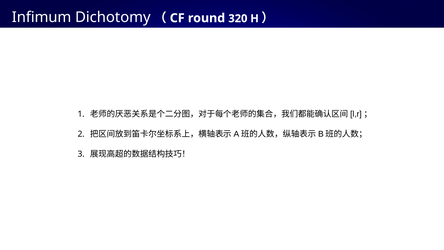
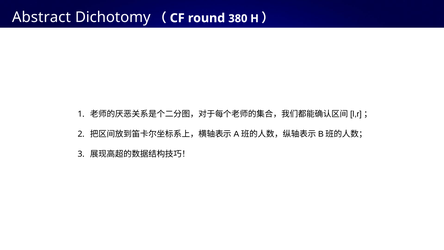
Infimum: Infimum -> Abstract
320: 320 -> 380
